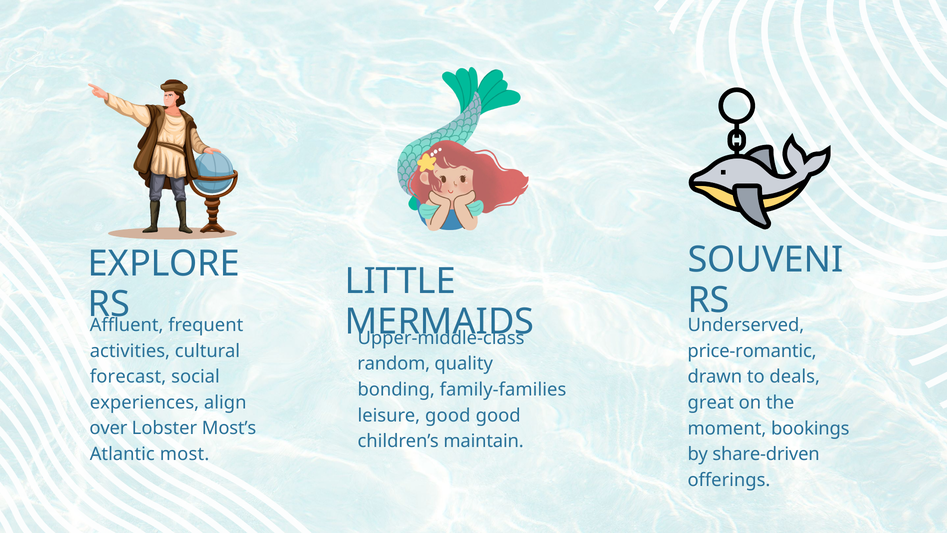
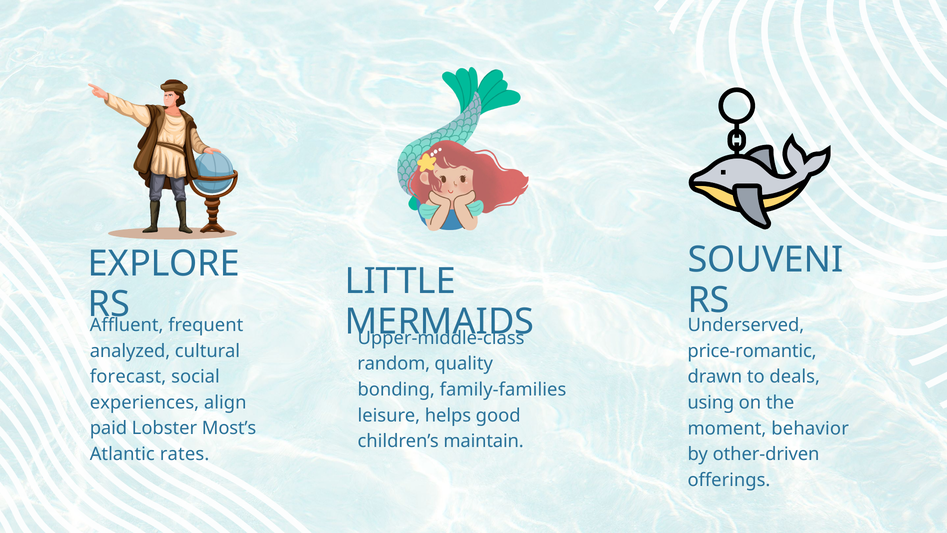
activities: activities -> analyzed
great: great -> using
leisure good: good -> helps
over: over -> paid
bookings: bookings -> behavior
most: most -> rates
share-driven: share-driven -> other-driven
